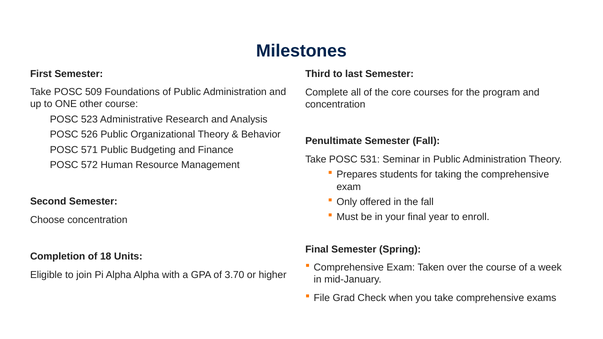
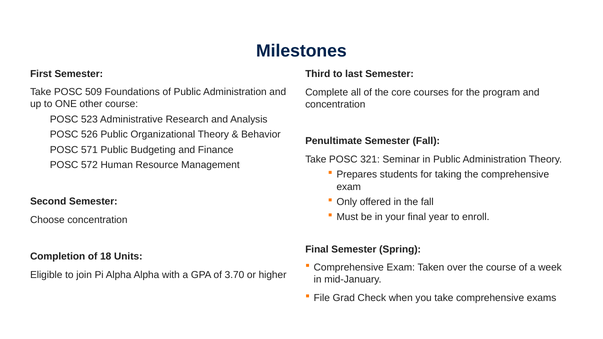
531: 531 -> 321
